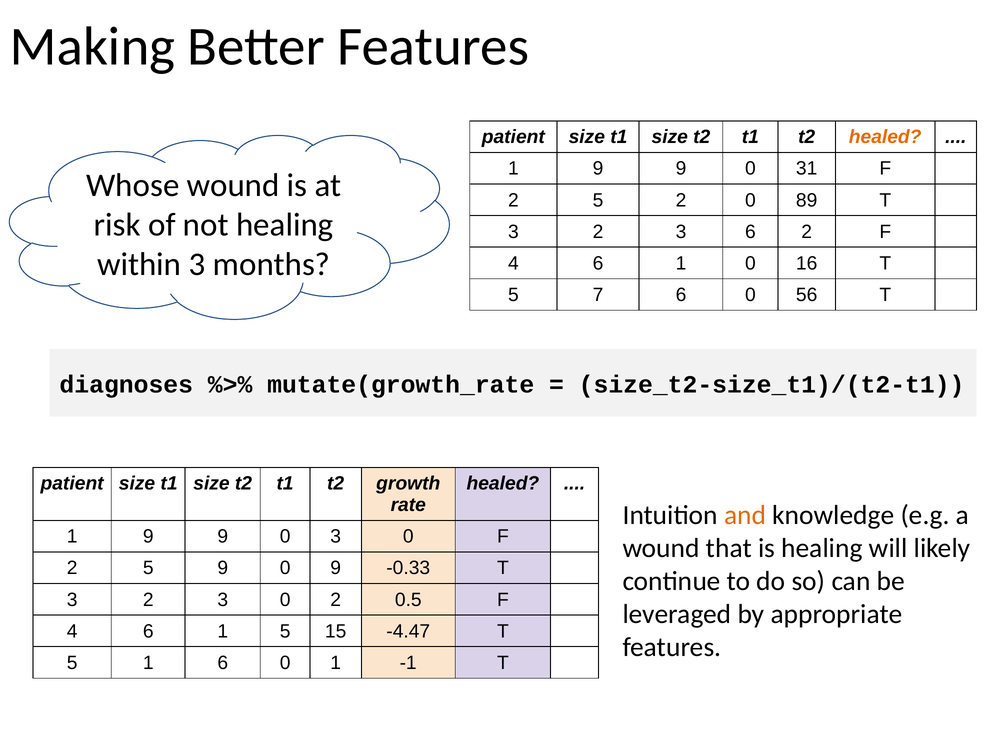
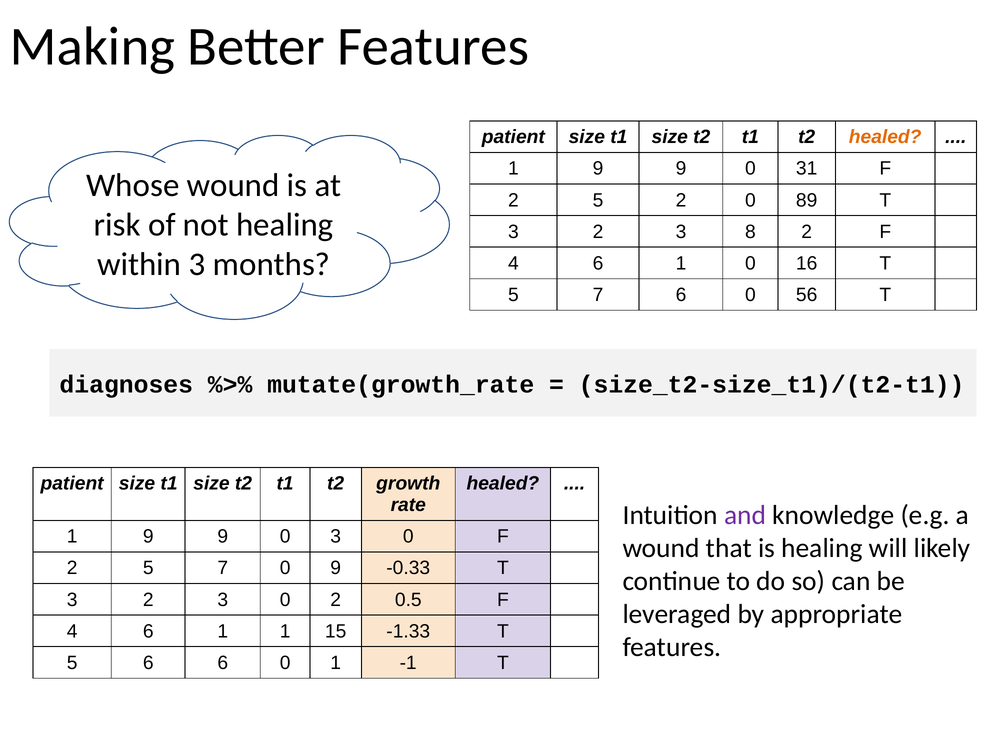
3 6: 6 -> 8
and colour: orange -> purple
2 5 9: 9 -> 7
1 5: 5 -> 1
-4.47: -4.47 -> -1.33
5 1: 1 -> 6
